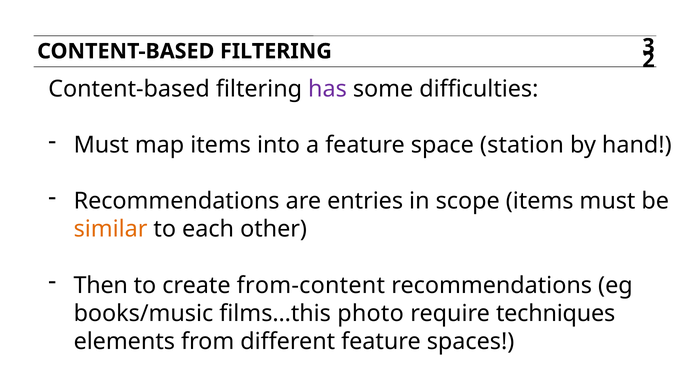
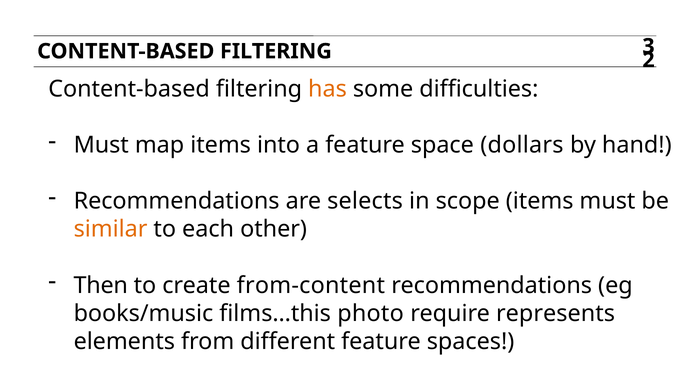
has colour: purple -> orange
station: station -> dollars
entries: entries -> selects
techniques: techniques -> represents
